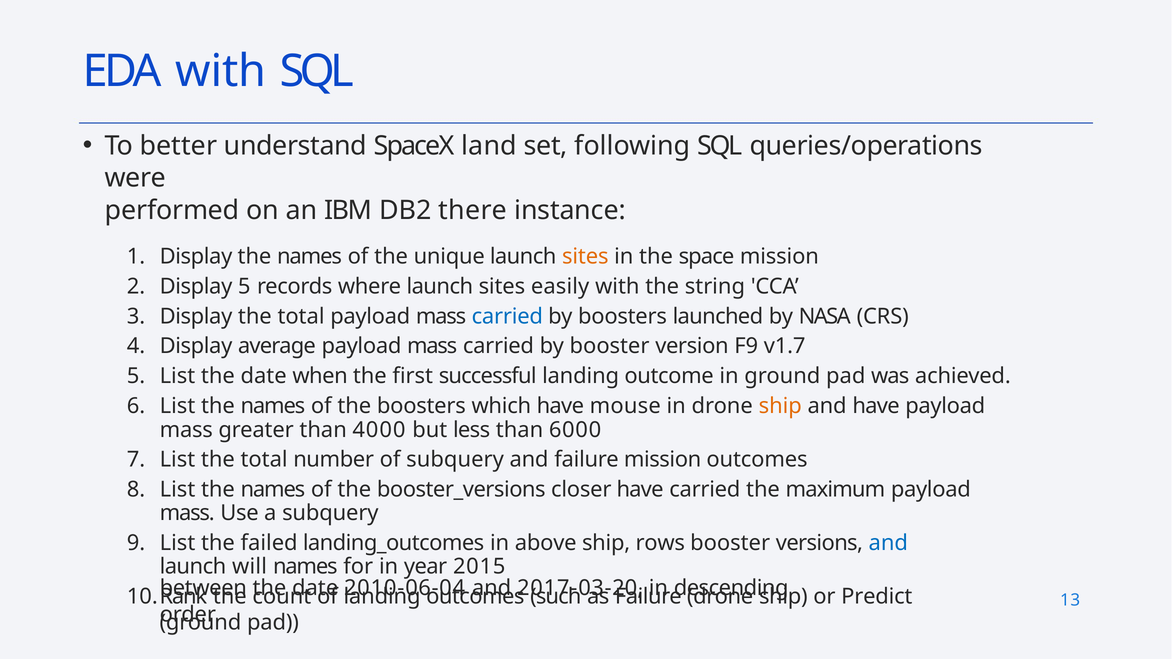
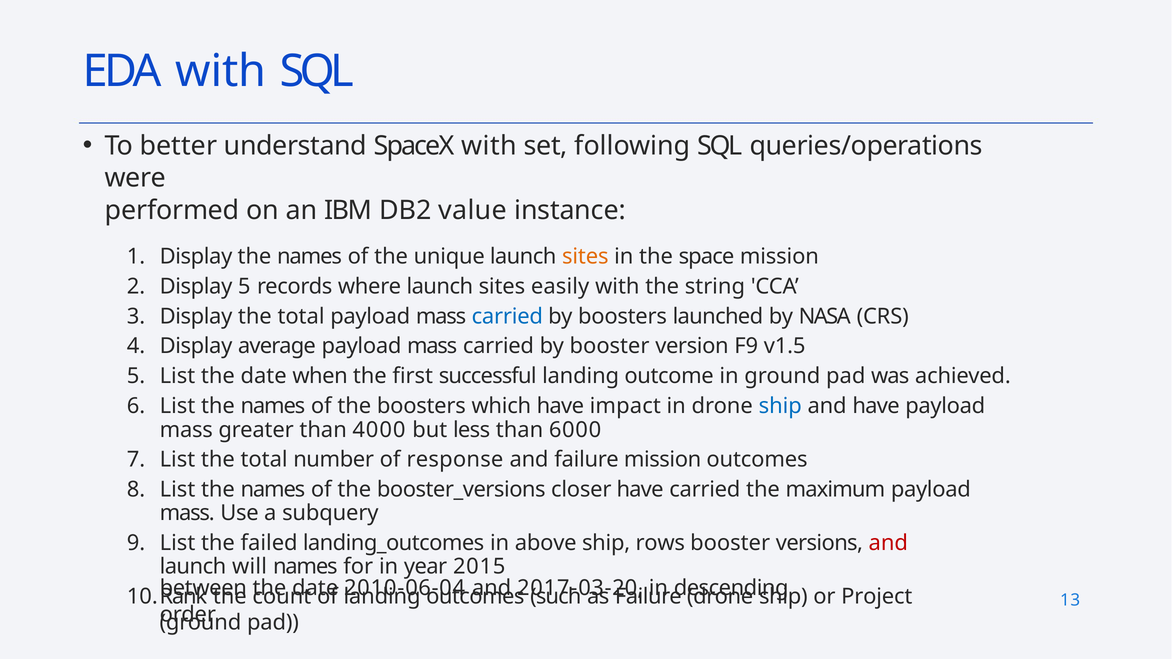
SpaceX land: land -> with
there: there -> value
v1.7: v1.7 -> v1.5
mouse: mouse -> impact
ship at (780, 406) colour: orange -> blue
of subquery: subquery -> response
and at (888, 543) colour: blue -> red
Predict: Predict -> Project
